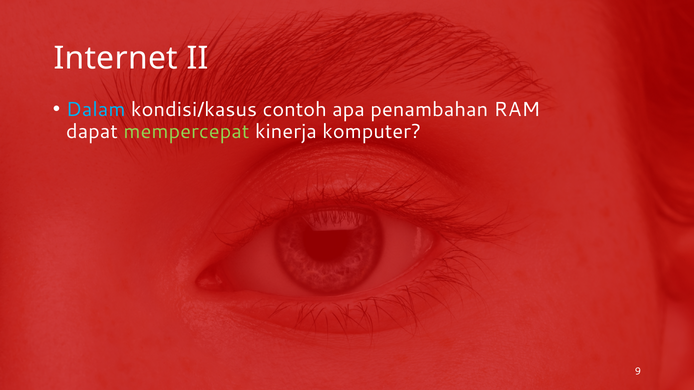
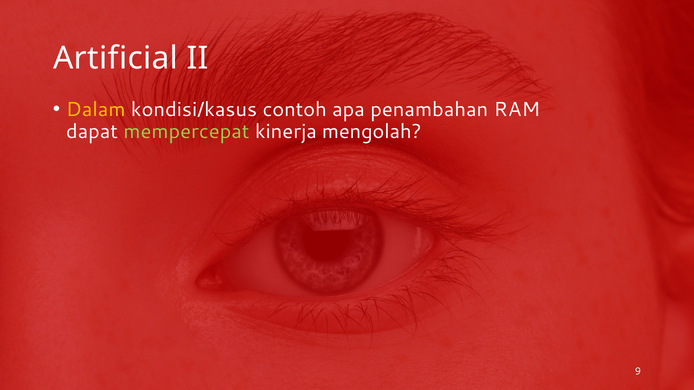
Internet: Internet -> Artificial
Dalam colour: light blue -> yellow
komputer: komputer -> mengolah
